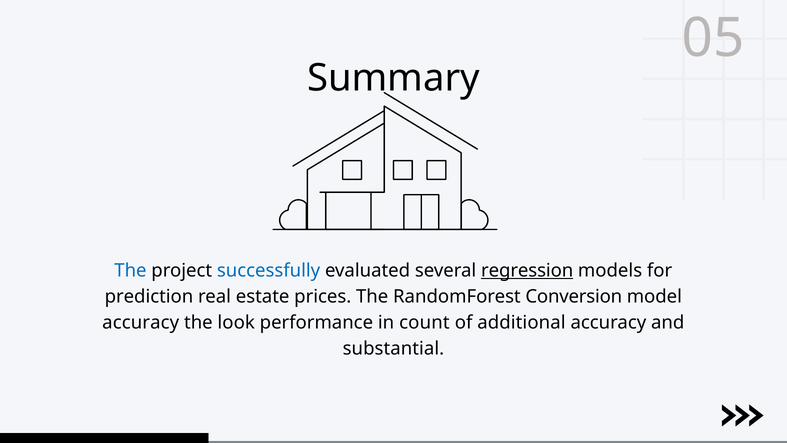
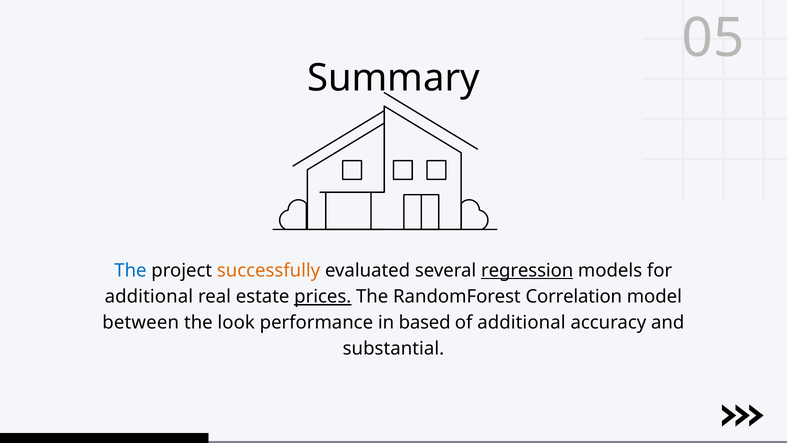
successfully colour: blue -> orange
prediction at (149, 297): prediction -> additional
prices underline: none -> present
Conversion: Conversion -> Correlation
accuracy at (141, 323): accuracy -> between
count: count -> based
